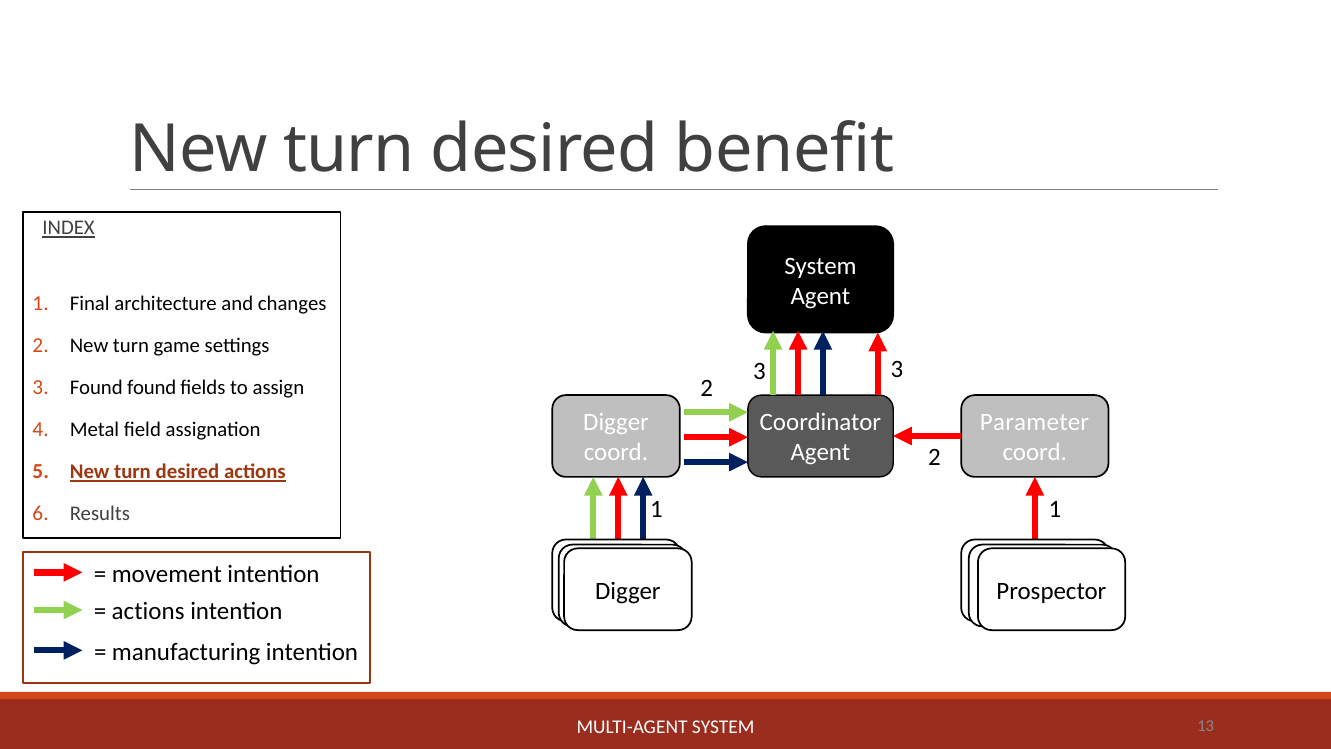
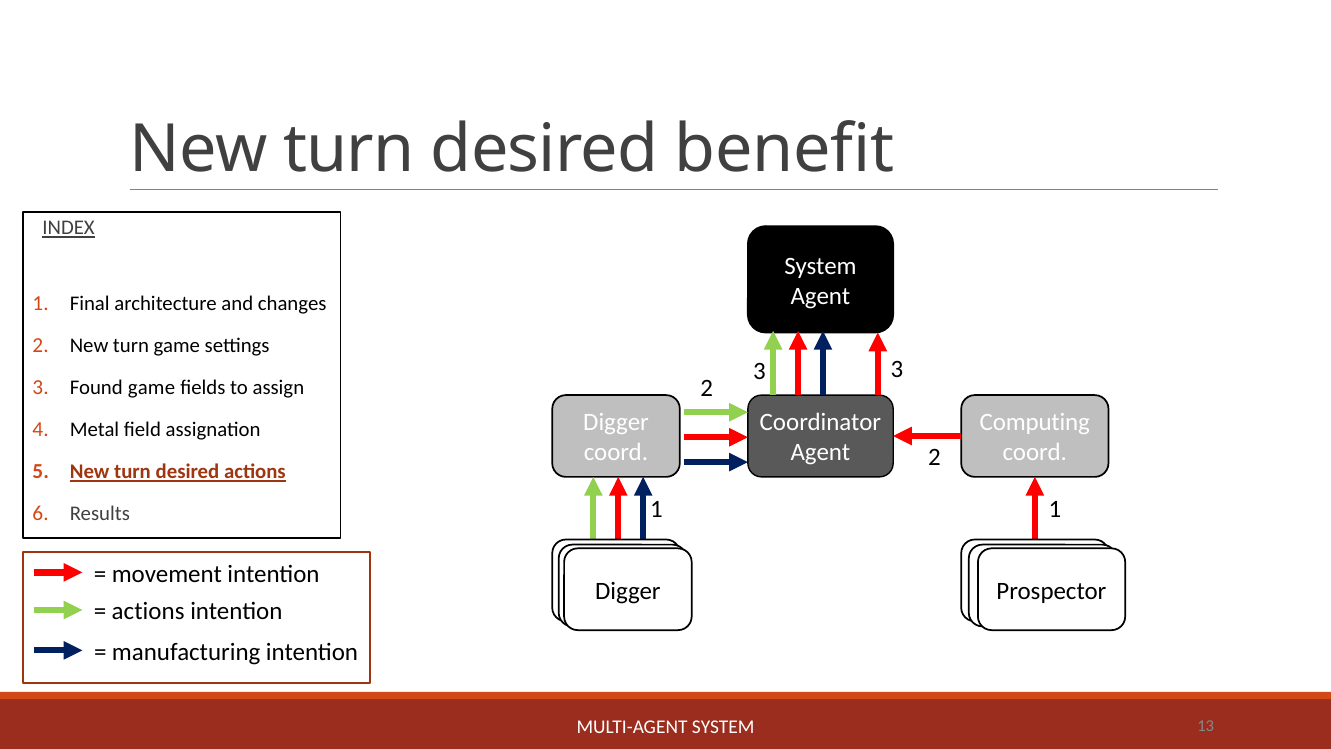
Found found: found -> game
Parameter: Parameter -> Computing
